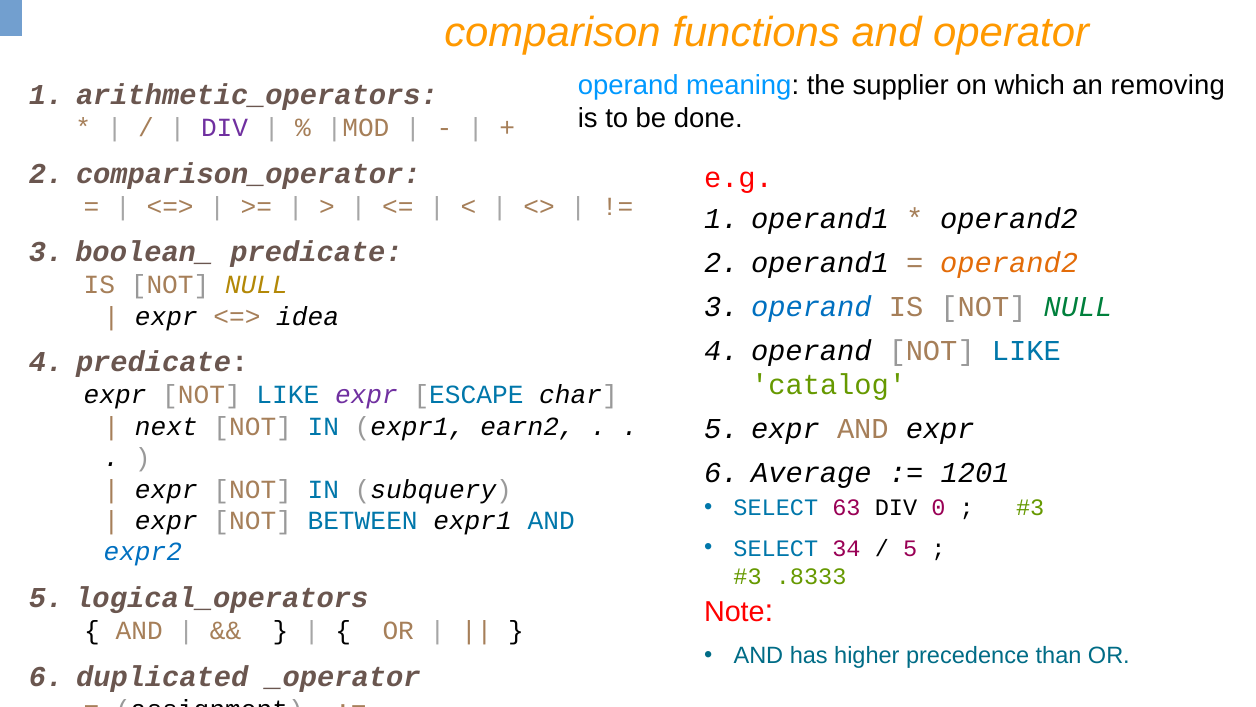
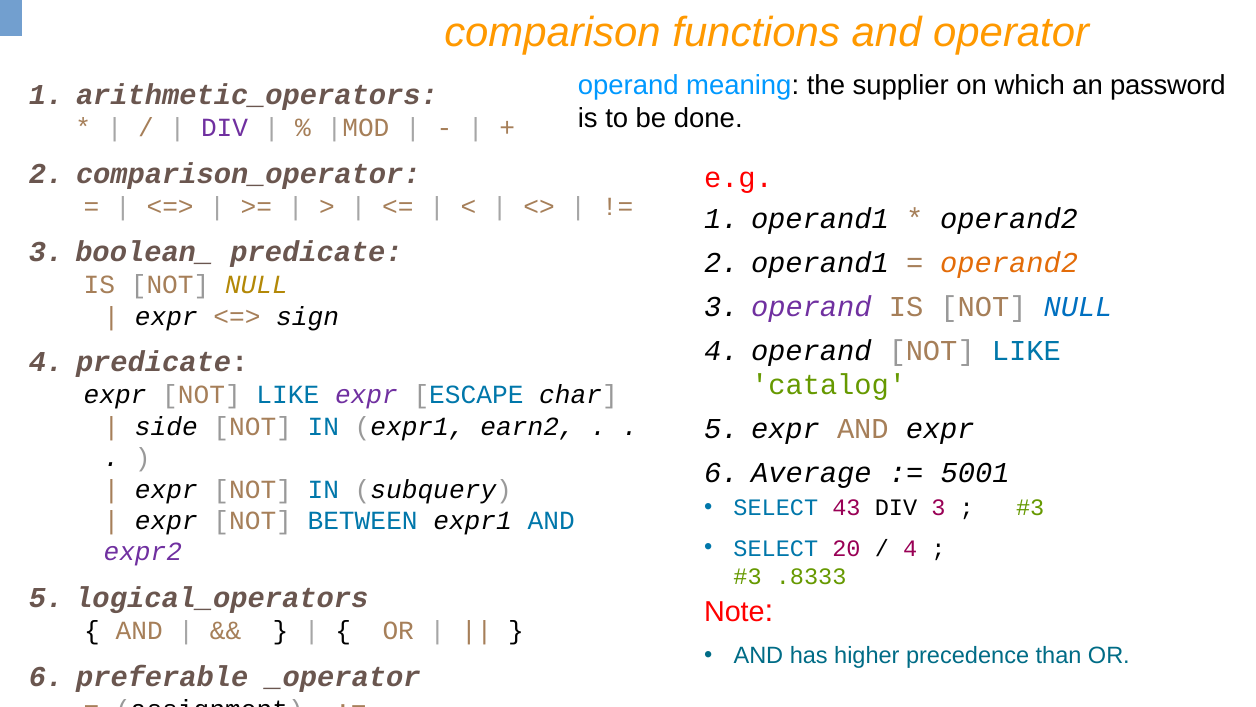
removing: removing -> password
operand at (811, 307) colour: blue -> purple
NULL at (1078, 307) colour: green -> blue
idea: idea -> sign
next: next -> side
1201: 1201 -> 5001
63: 63 -> 43
DIV 0: 0 -> 3
34: 34 -> 20
5 at (910, 548): 5 -> 4
expr2 colour: blue -> purple
duplicated: duplicated -> preferable
